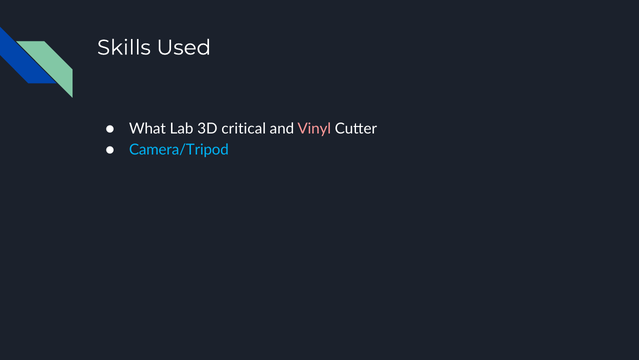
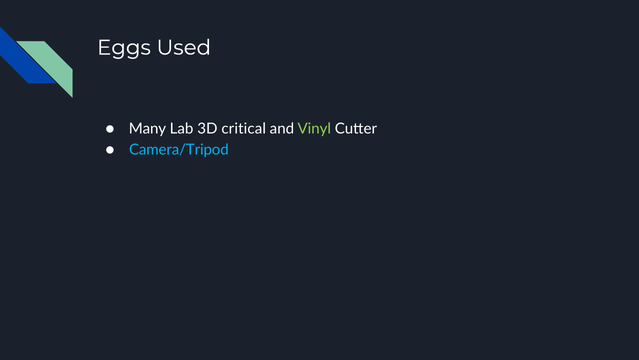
Skills: Skills -> Eggs
What: What -> Many
Vinyl colour: pink -> light green
